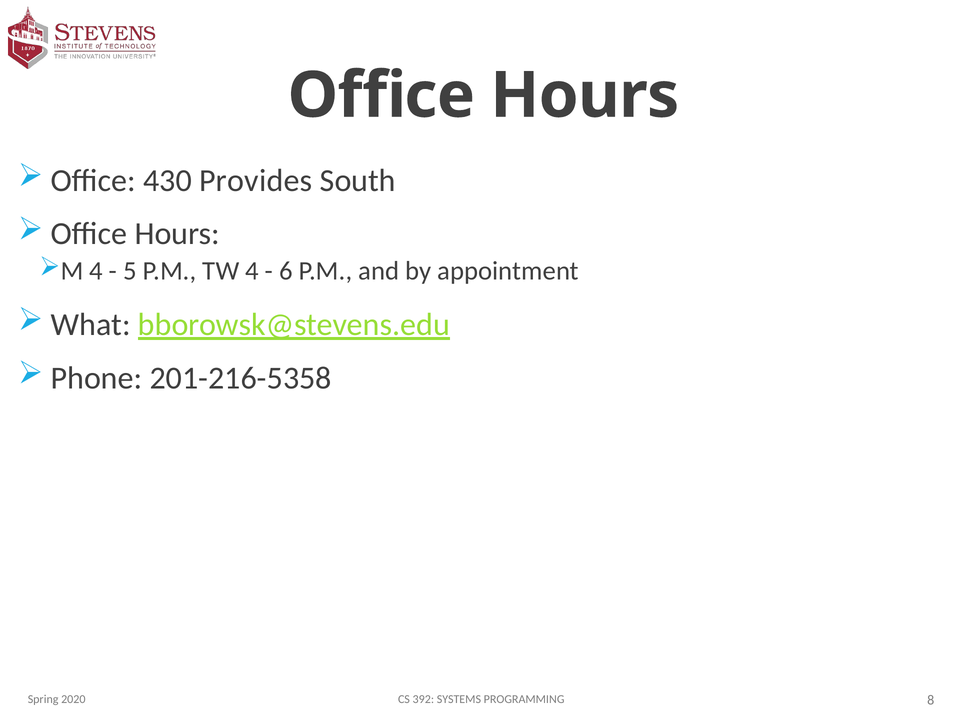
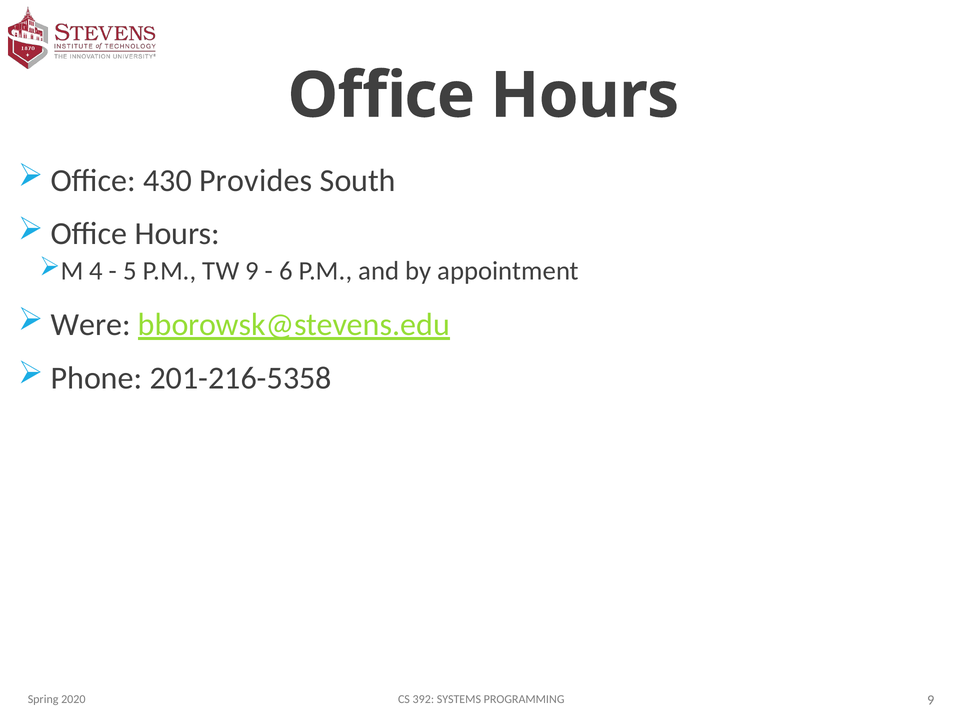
TW 4: 4 -> 9
What: What -> Were
PROGRAMMING 8: 8 -> 9
